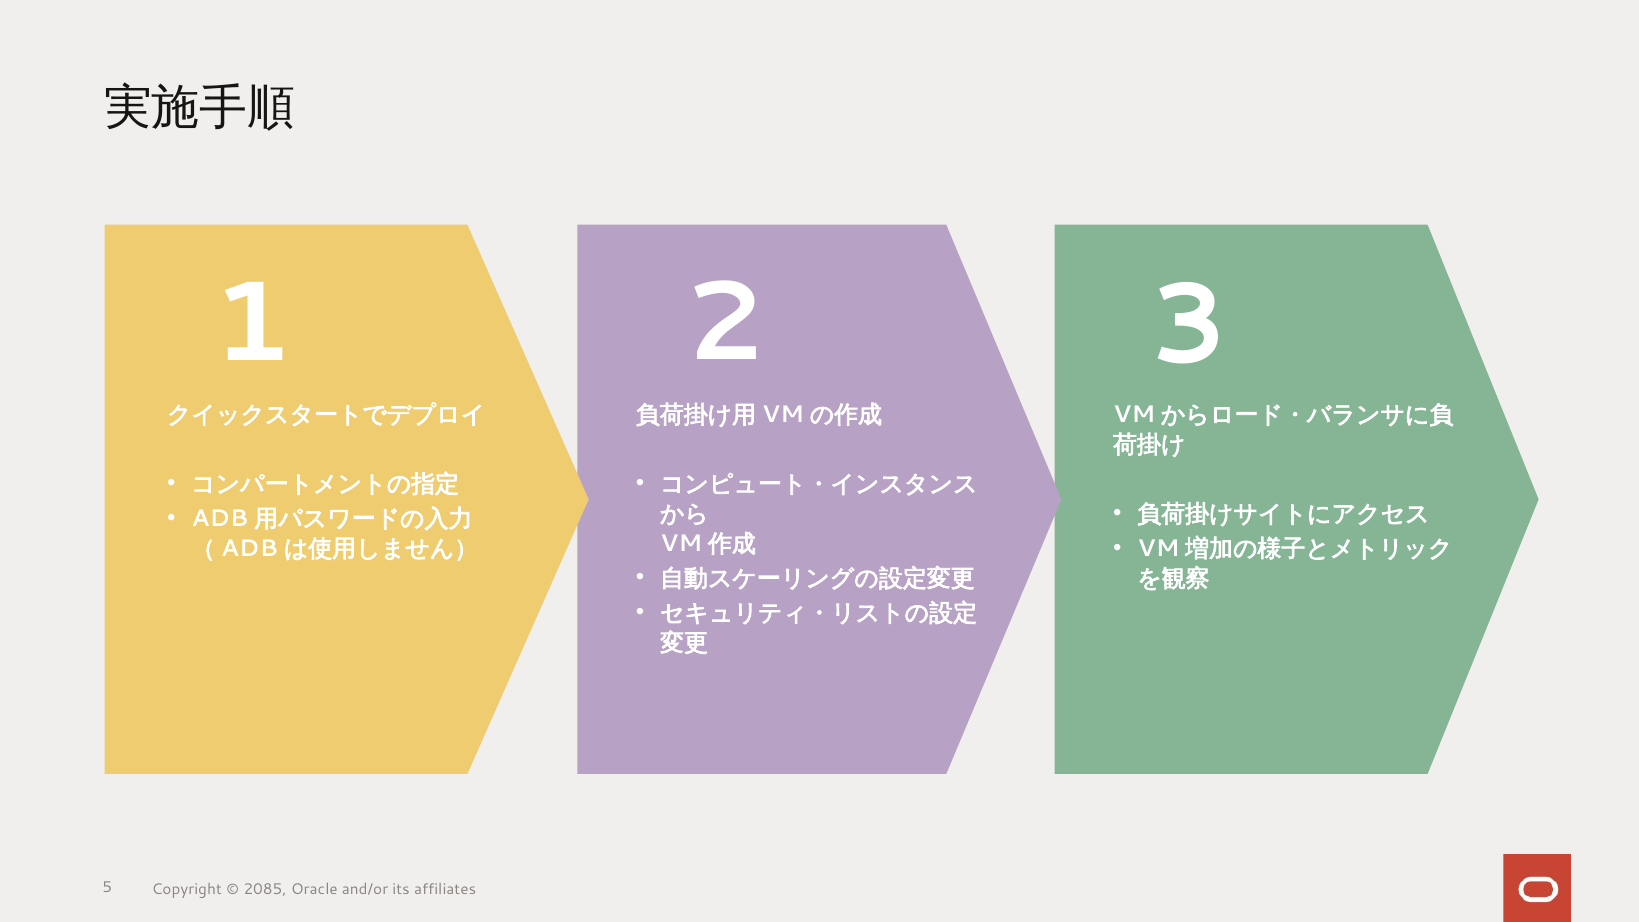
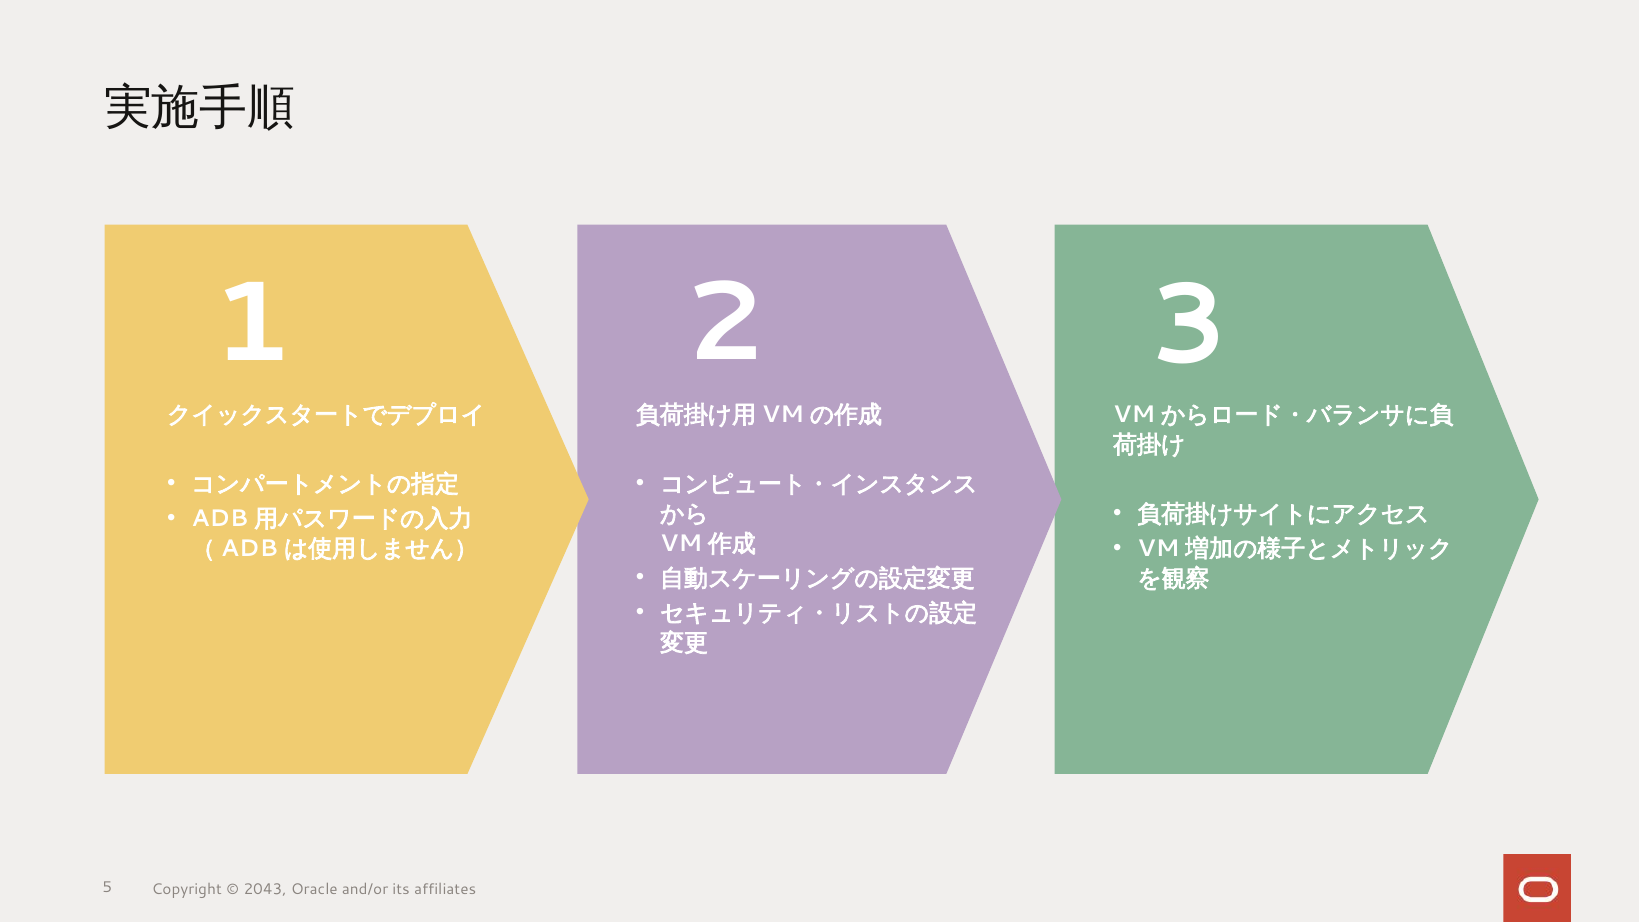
2085: 2085 -> 2043
